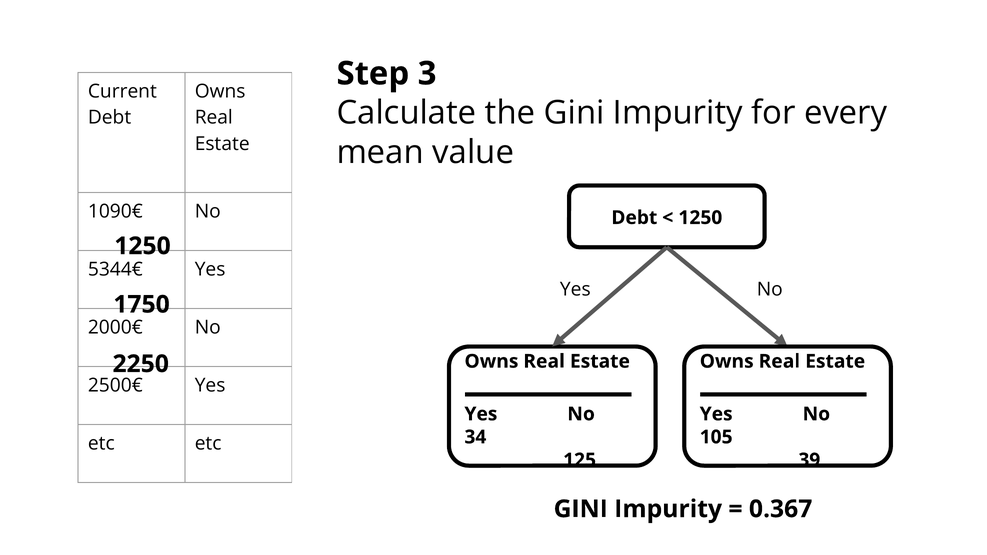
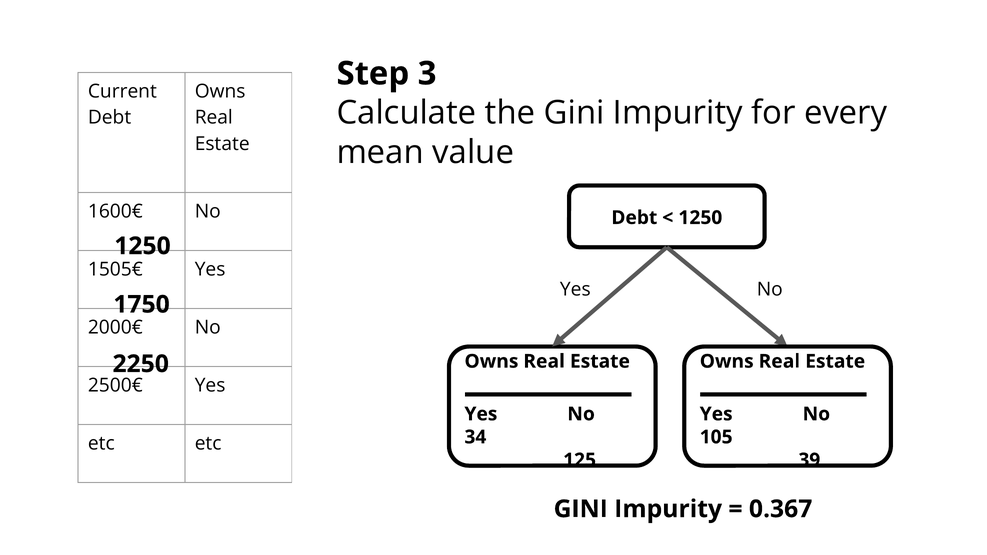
1090€: 1090€ -> 1600€
5344€: 5344€ -> 1505€
